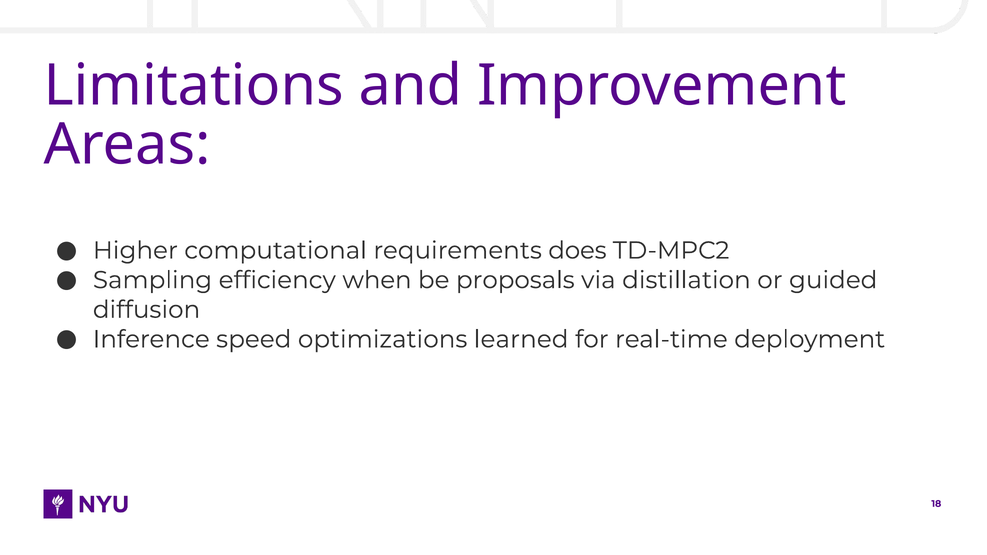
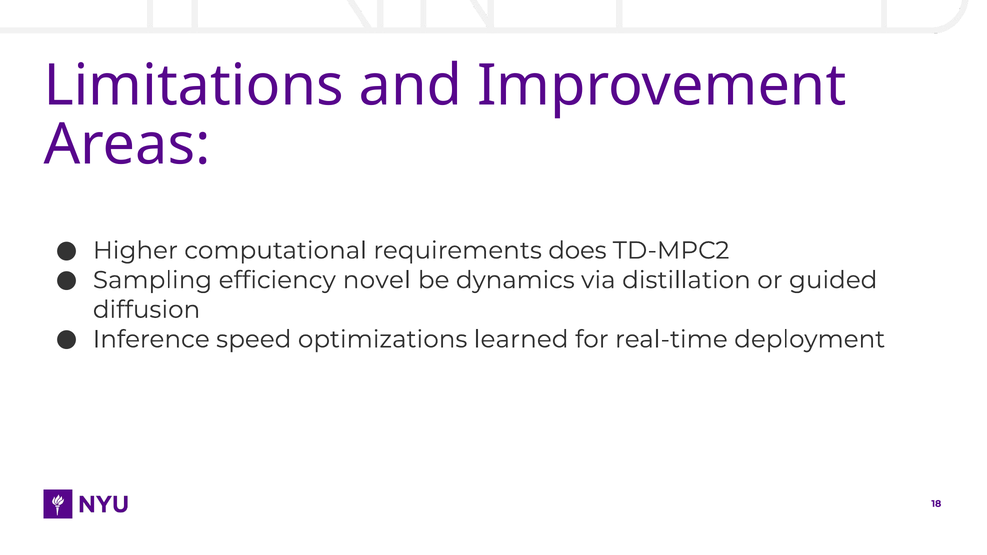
when: when -> novel
proposals: proposals -> dynamics
